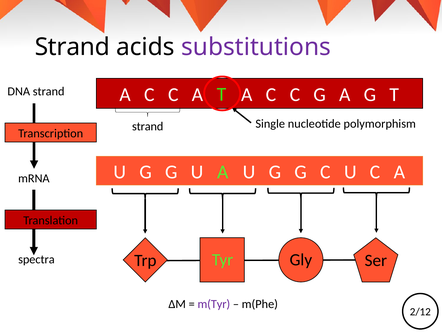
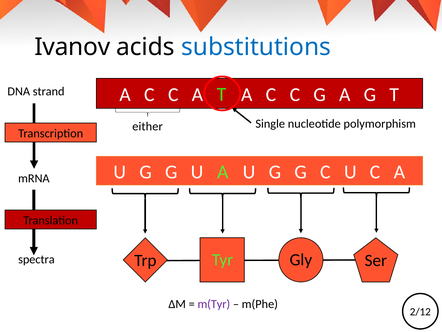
Strand at (72, 47): Strand -> Ivanov
substitutions colour: purple -> blue
strand at (148, 126): strand -> either
